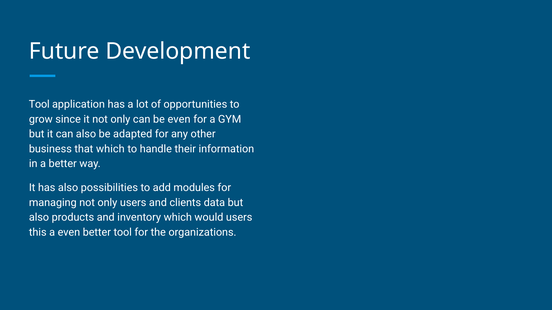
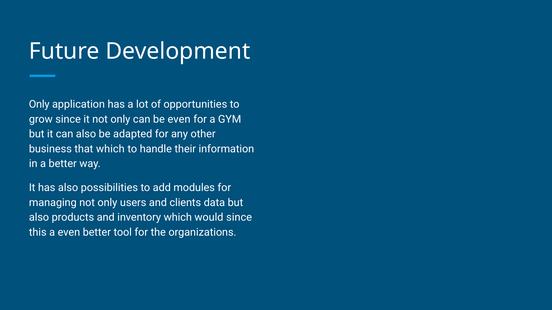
Tool at (39, 105): Tool -> Only
would users: users -> since
